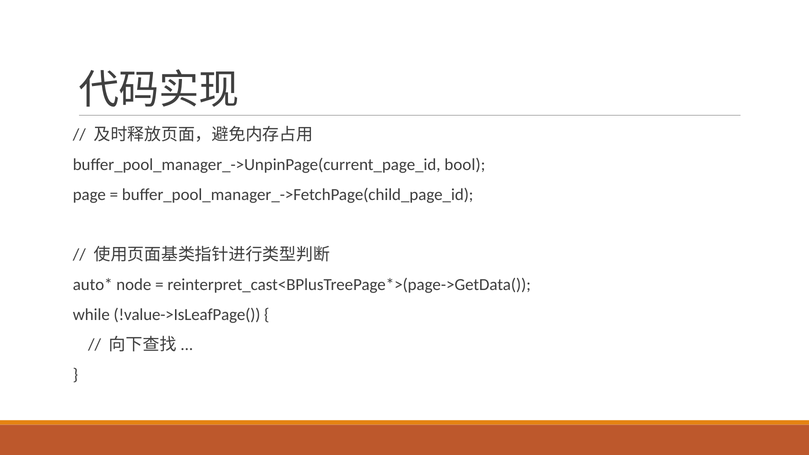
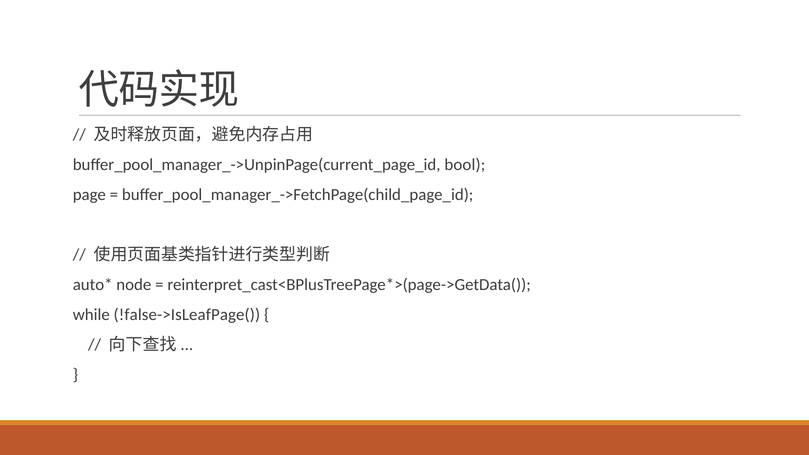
!value->IsLeafPage(: !value->IsLeafPage( -> !false->IsLeafPage(
